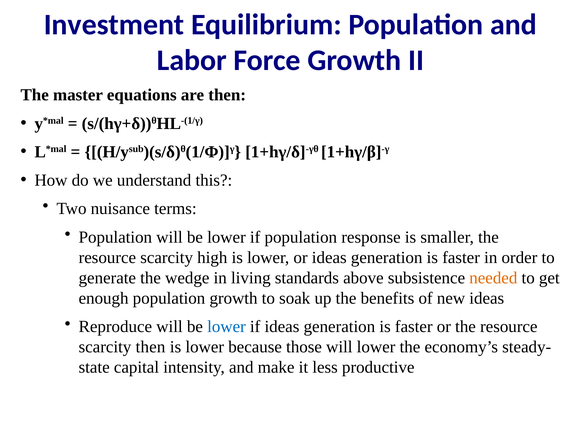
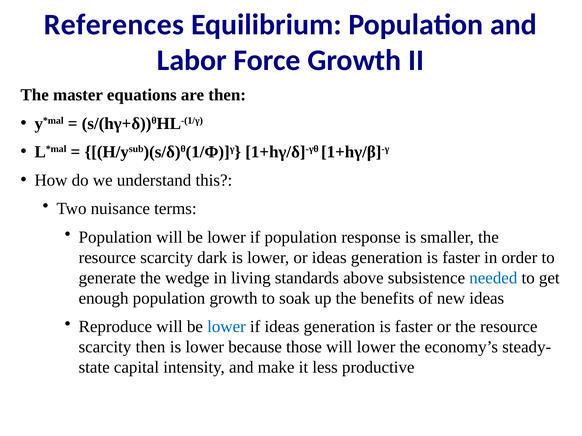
Investment: Investment -> References
high: high -> dark
needed colour: orange -> blue
